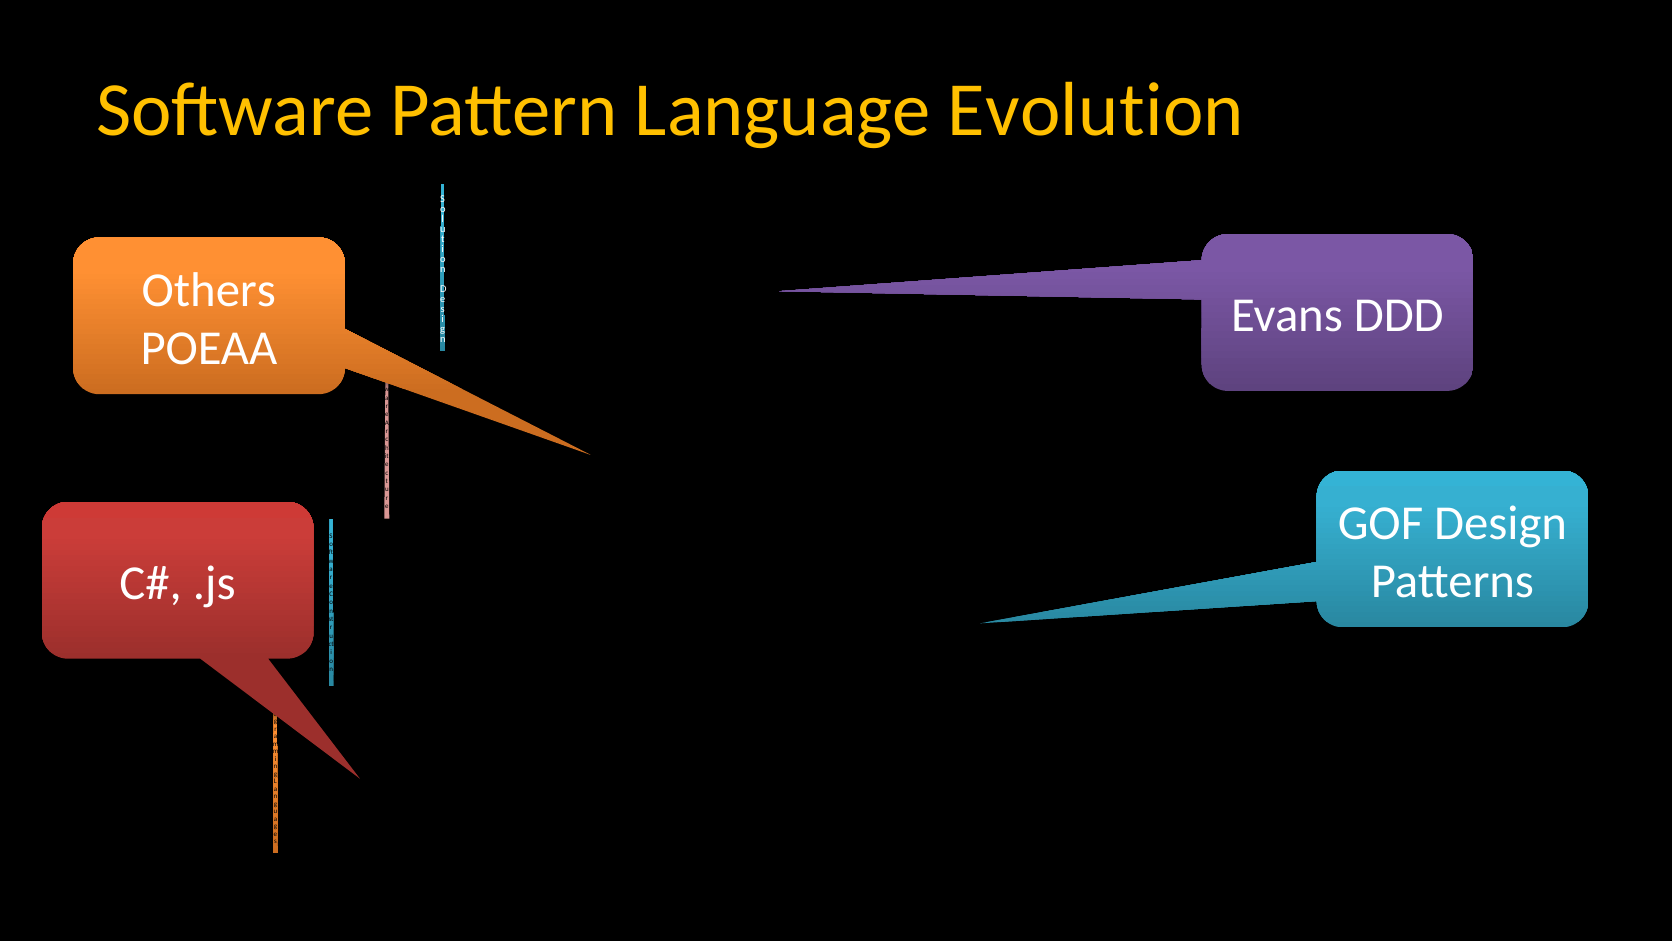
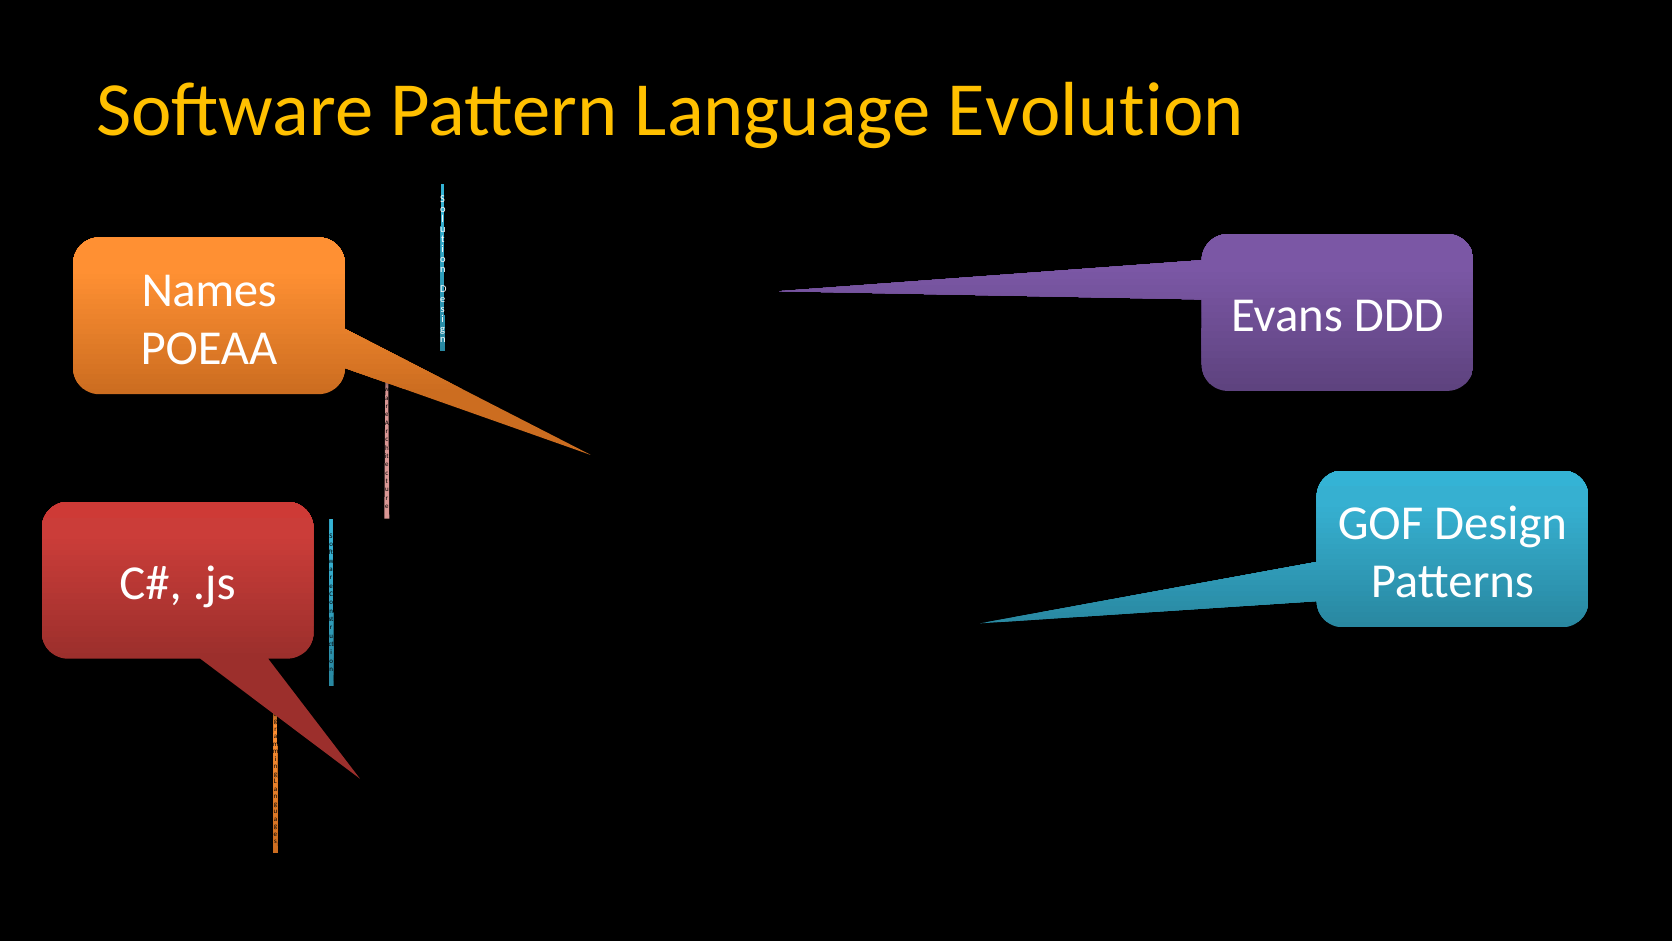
Others: Others -> Names
